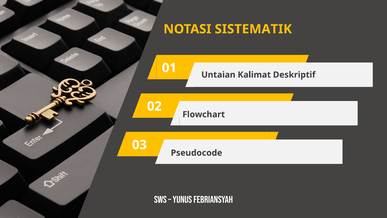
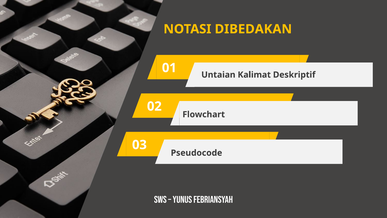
SISTEMATIK: SISTEMATIK -> DIBEDAKAN
